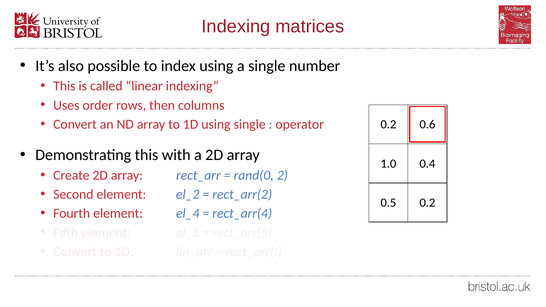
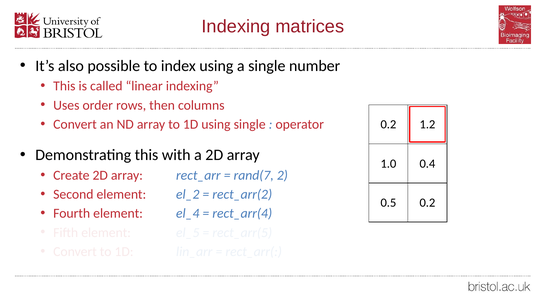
0.6: 0.6 -> 1.2
rand(0: rand(0 -> rand(7
